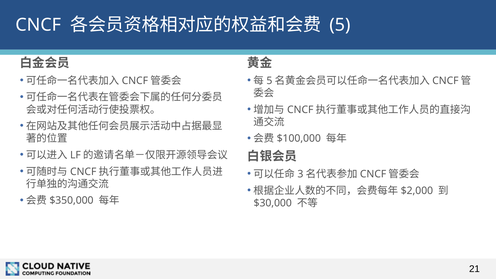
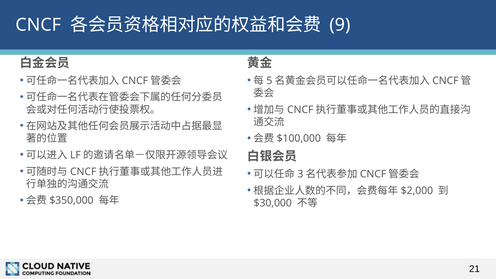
5: 5 -> 9
